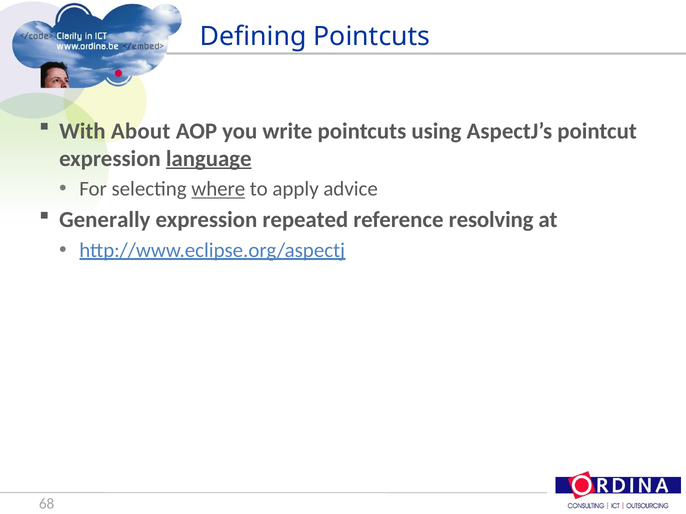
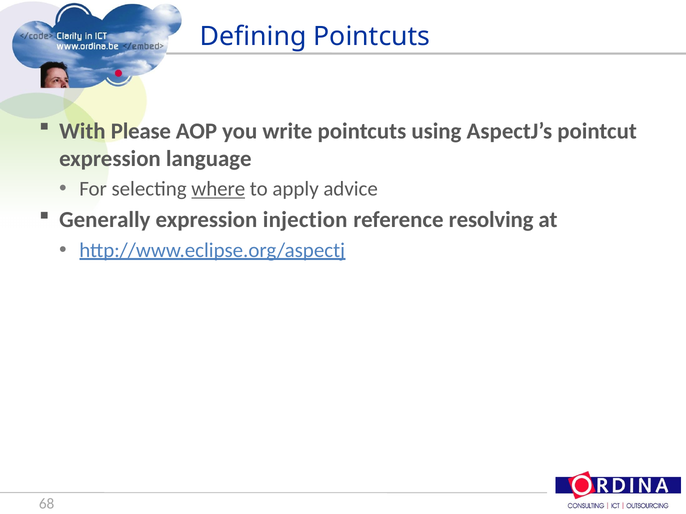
About: About -> Please
language underline: present -> none
repeated: repeated -> injection
